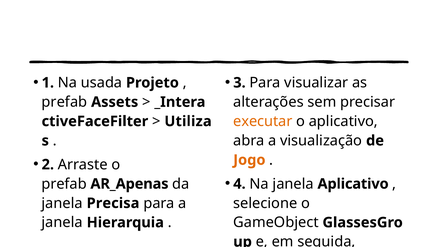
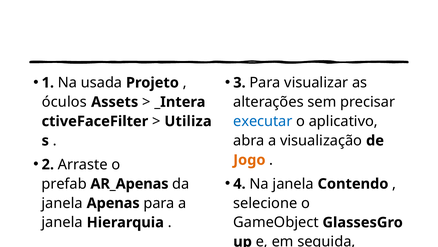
prefab at (64, 102): prefab -> óculos
executar colour: orange -> blue
janela Aplicativo: Aplicativo -> Contendo
Precisa: Precisa -> Apenas
